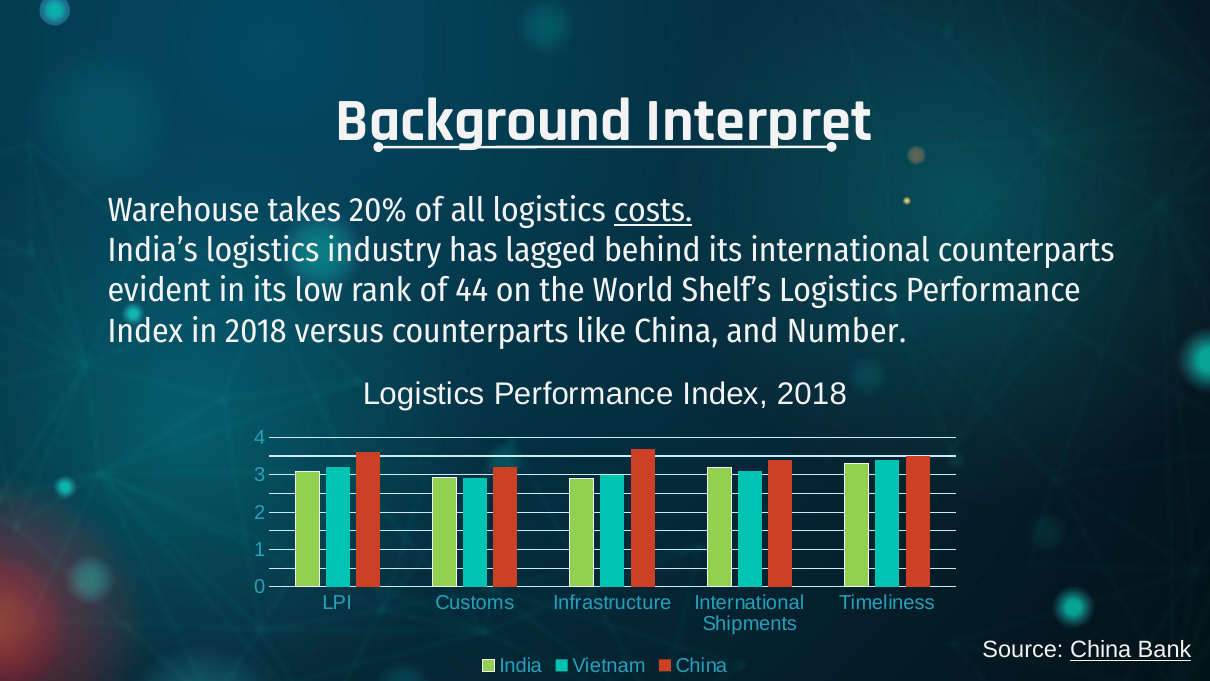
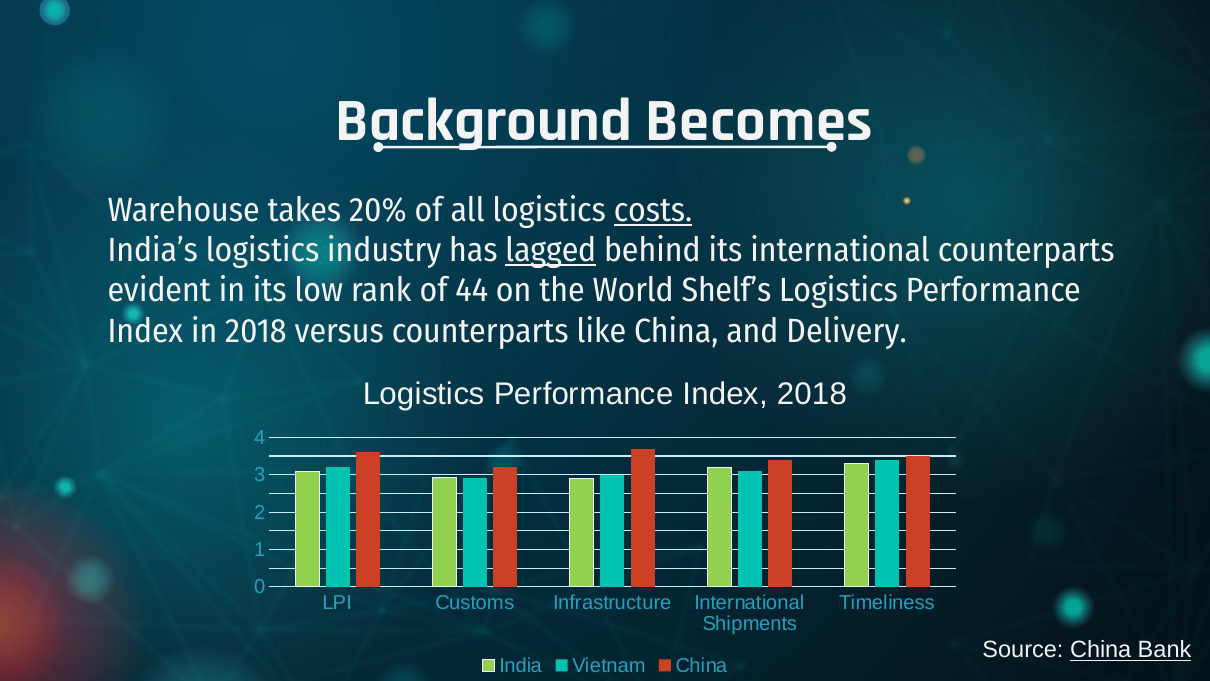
Interpret: Interpret -> Becomes
lagged underline: none -> present
Number: Number -> Delivery
